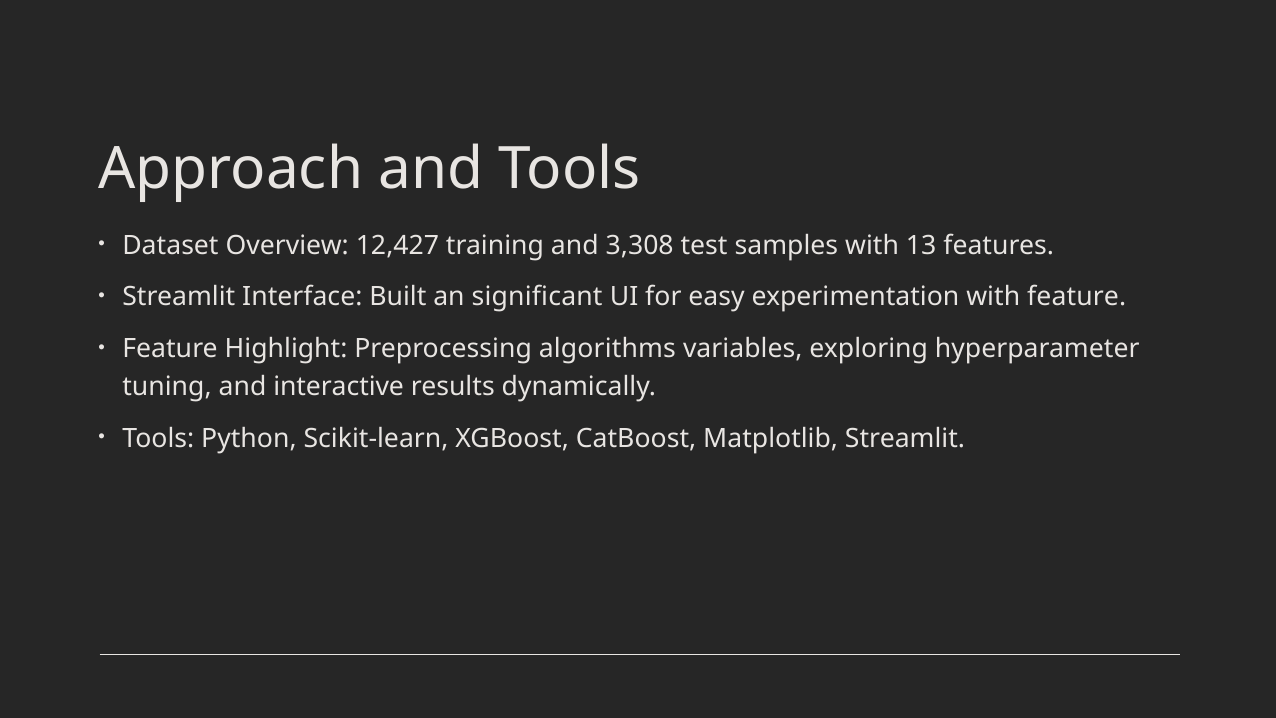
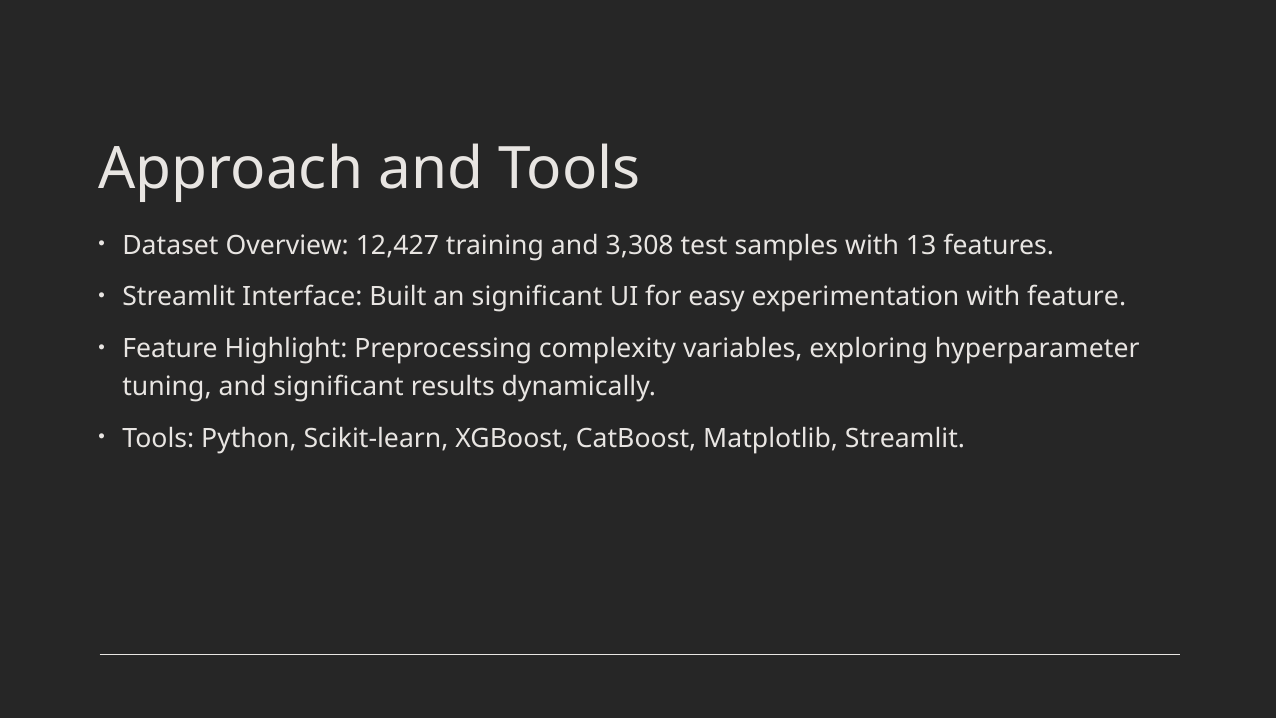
algorithms: algorithms -> complexity
and interactive: interactive -> significant
